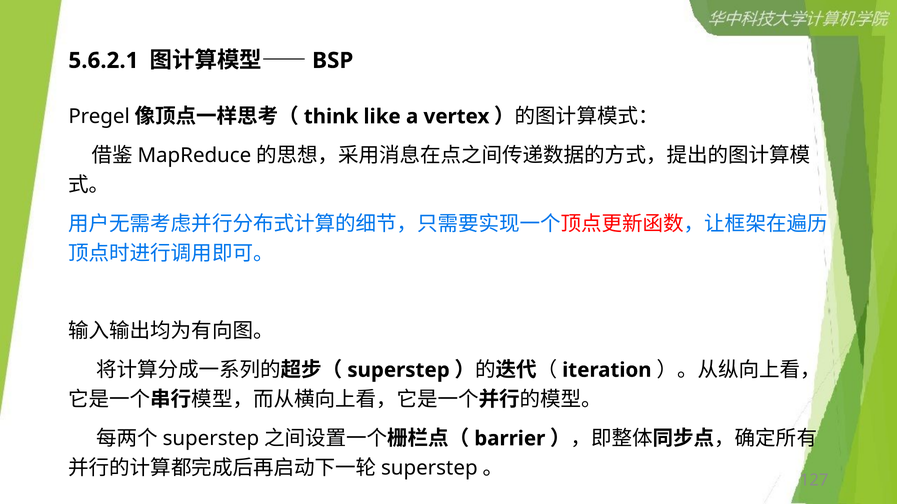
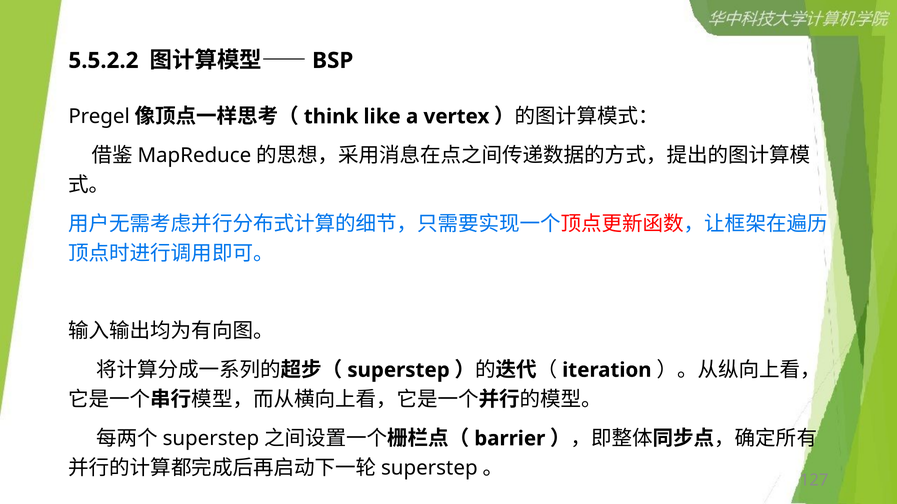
5.6.2.1: 5.6.2.1 -> 5.5.2.2
